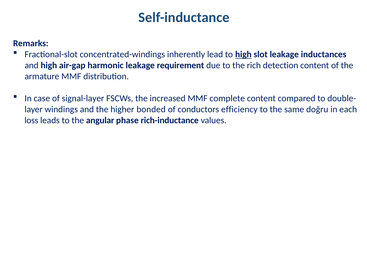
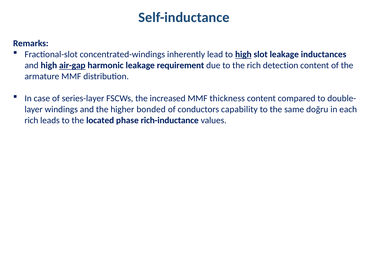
air-gap underline: none -> present
signal-layer: signal-layer -> series-layer
complete: complete -> thickness
efficiency: efficiency -> capability
loss at (31, 121): loss -> rich
angular: angular -> located
